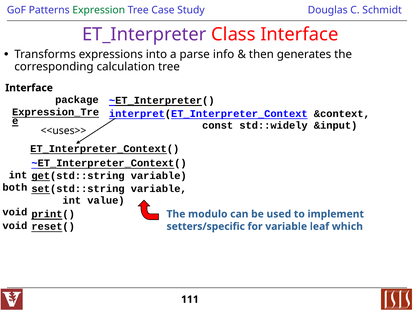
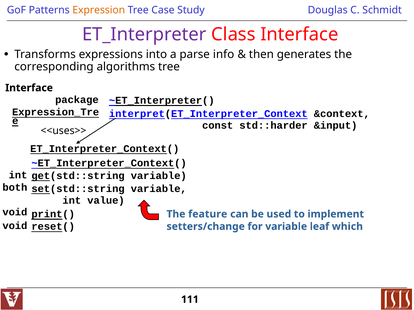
Expression colour: green -> orange
calculation: calculation -> algorithms
std::widely: std::widely -> std::harder
modulo: modulo -> feature
setters/specific: setters/specific -> setters/change
